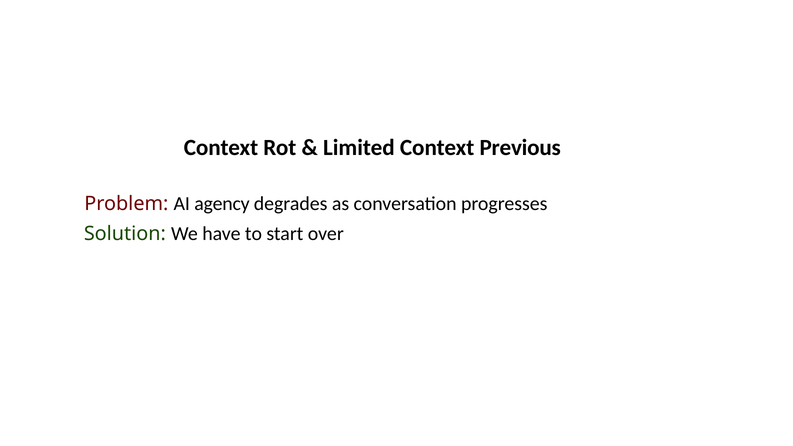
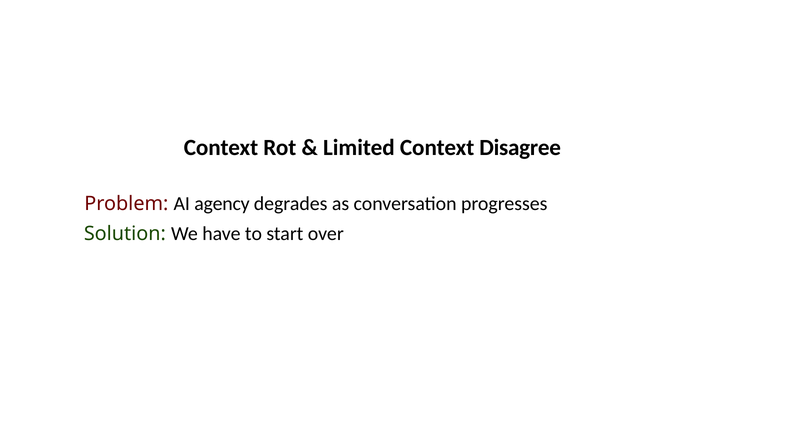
Previous: Previous -> Disagree
